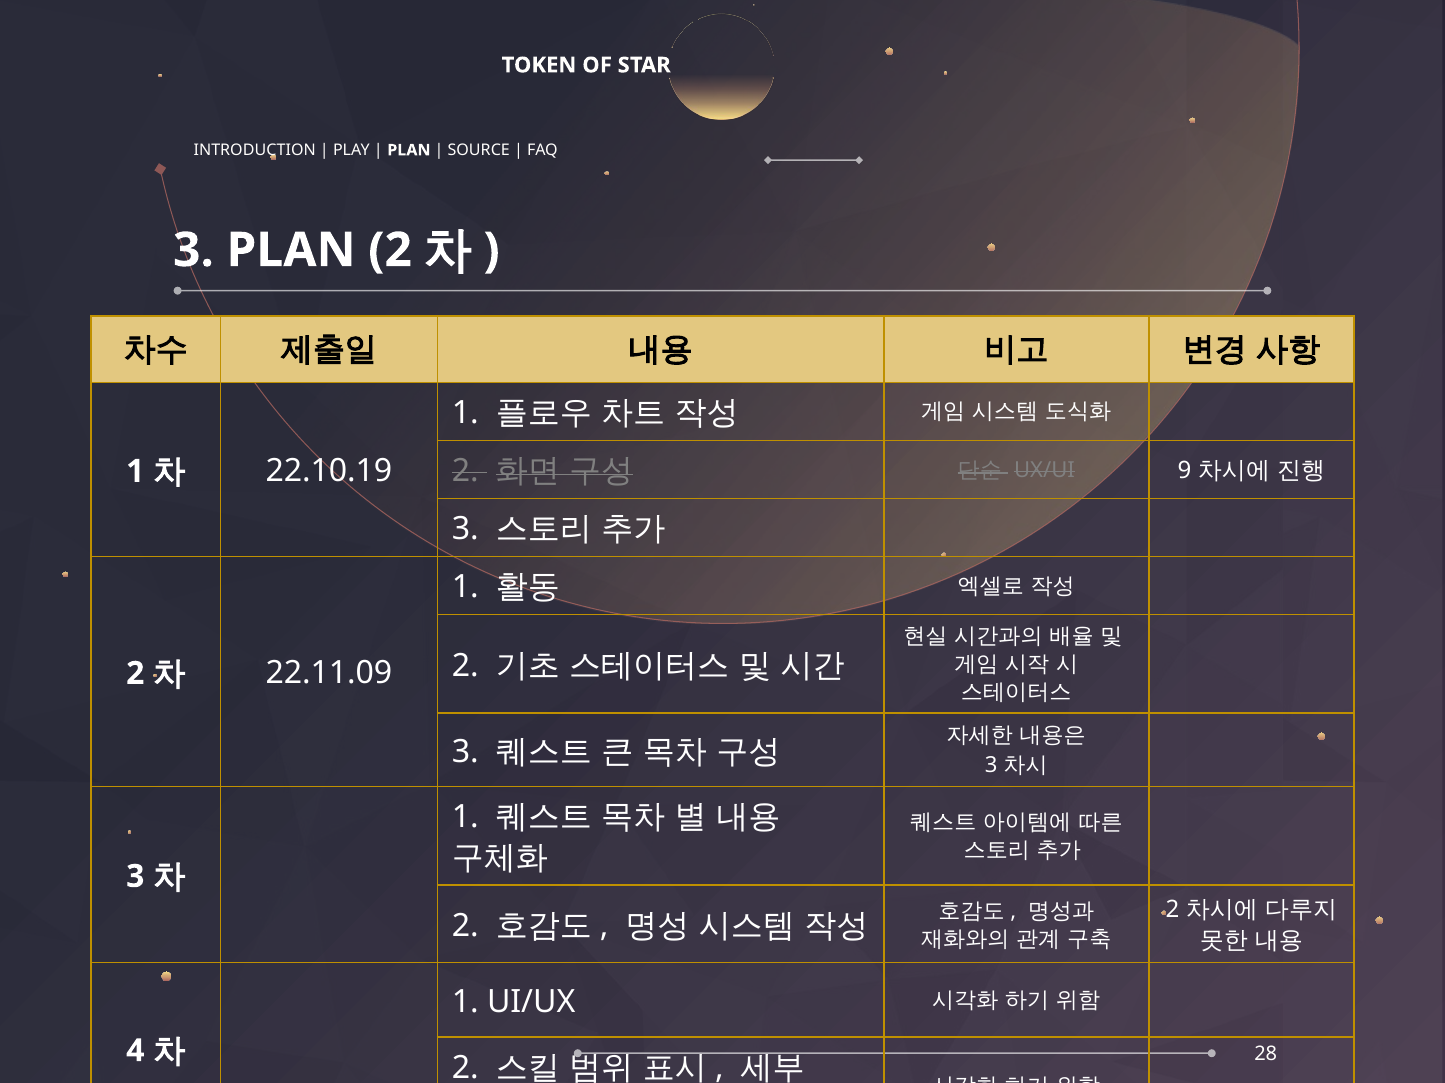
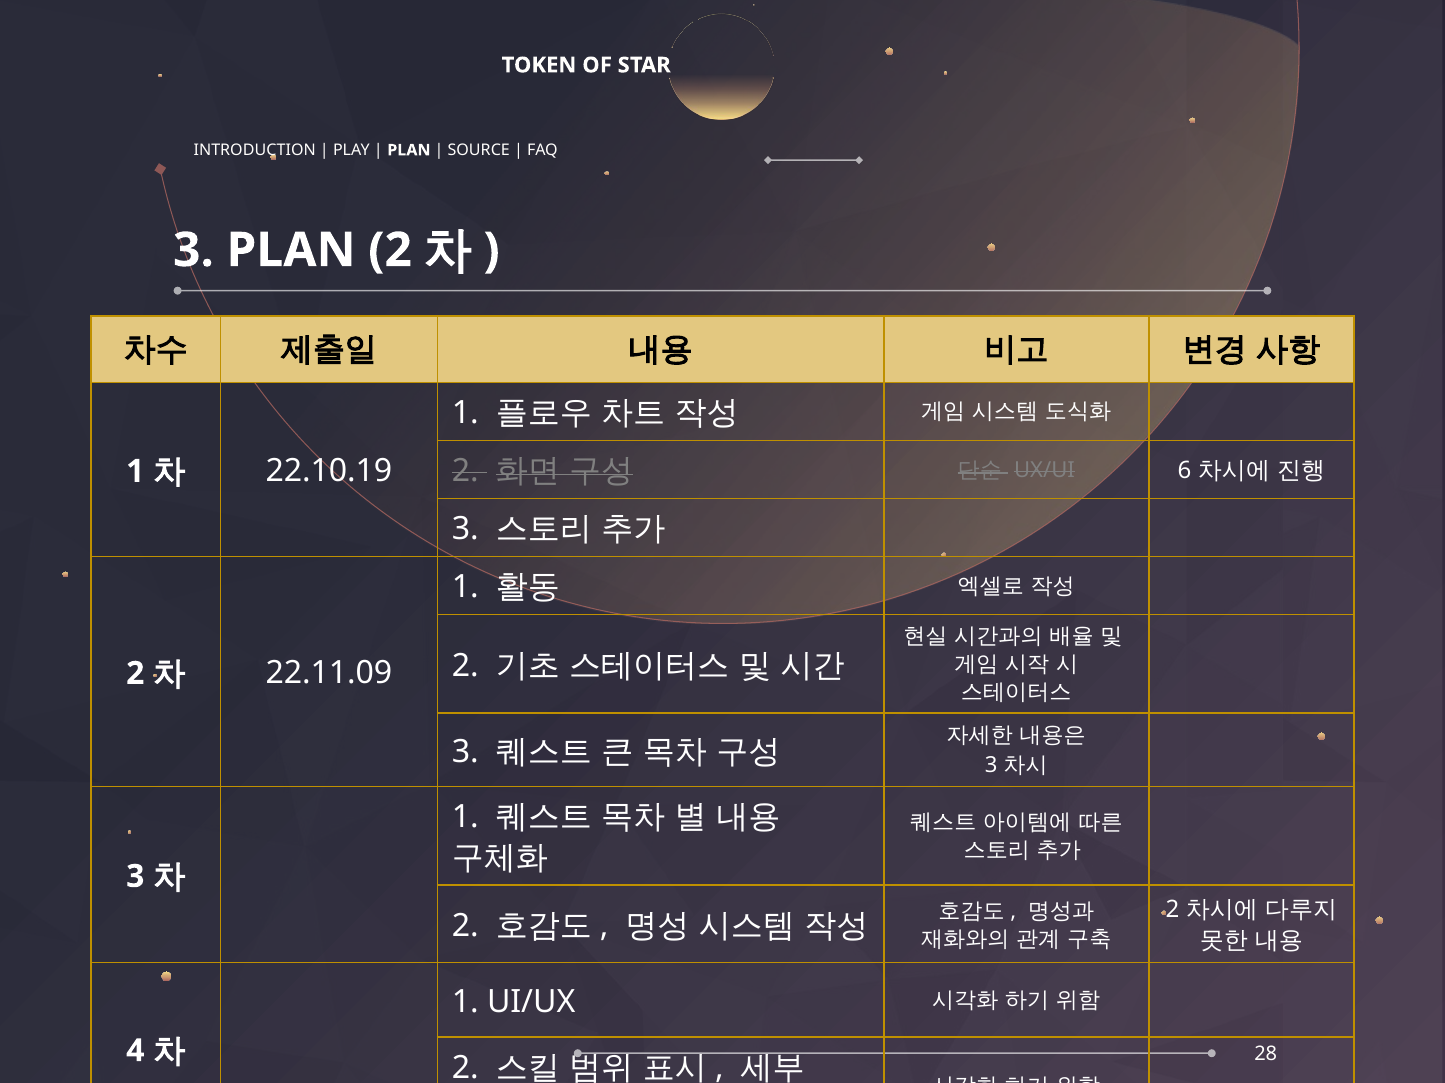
9: 9 -> 6
